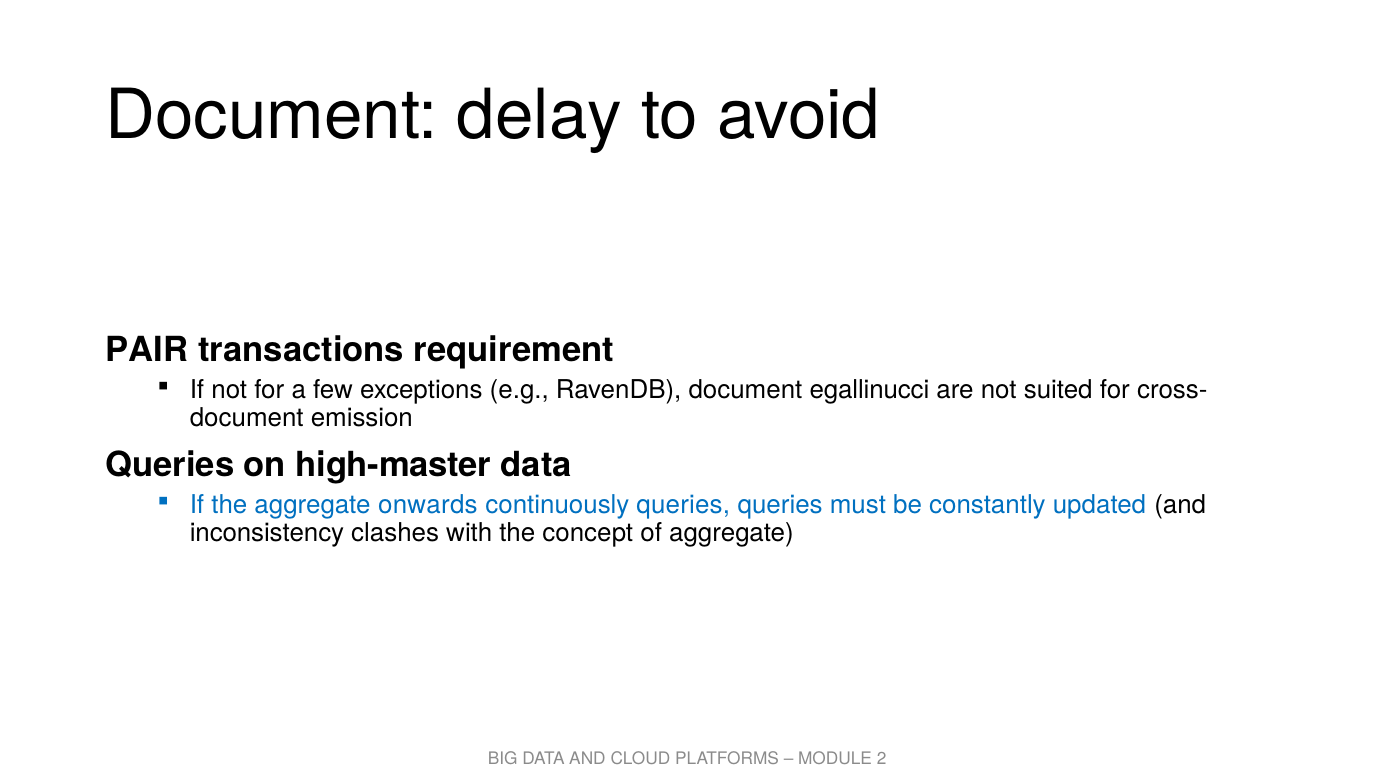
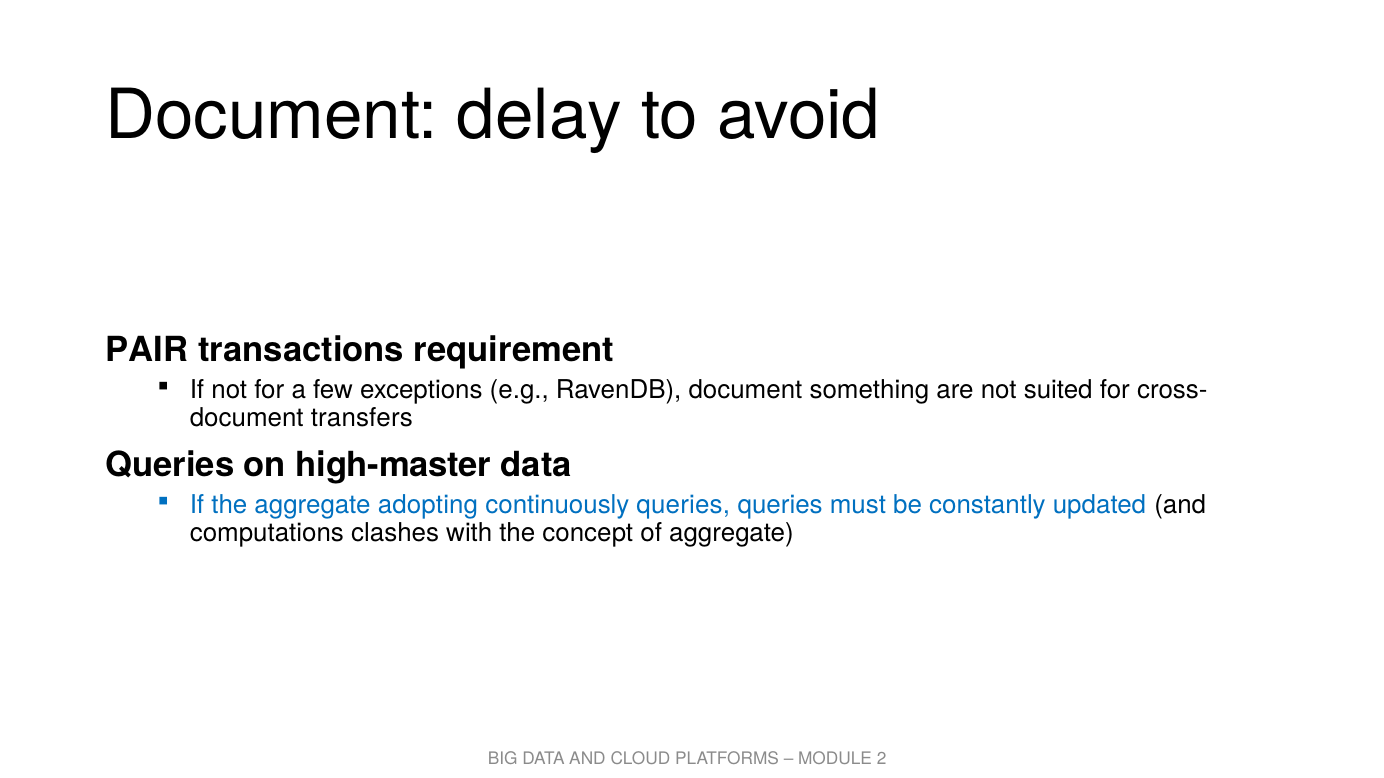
egallinucci: egallinucci -> something
emission: emission -> transfers
onwards: onwards -> adopting
inconsistency: inconsistency -> computations
